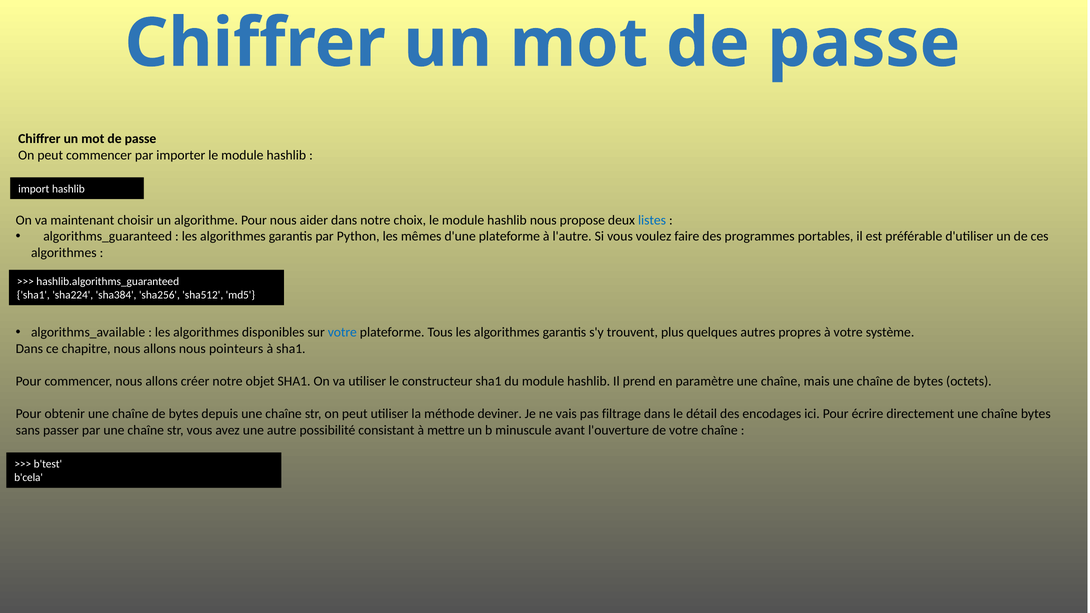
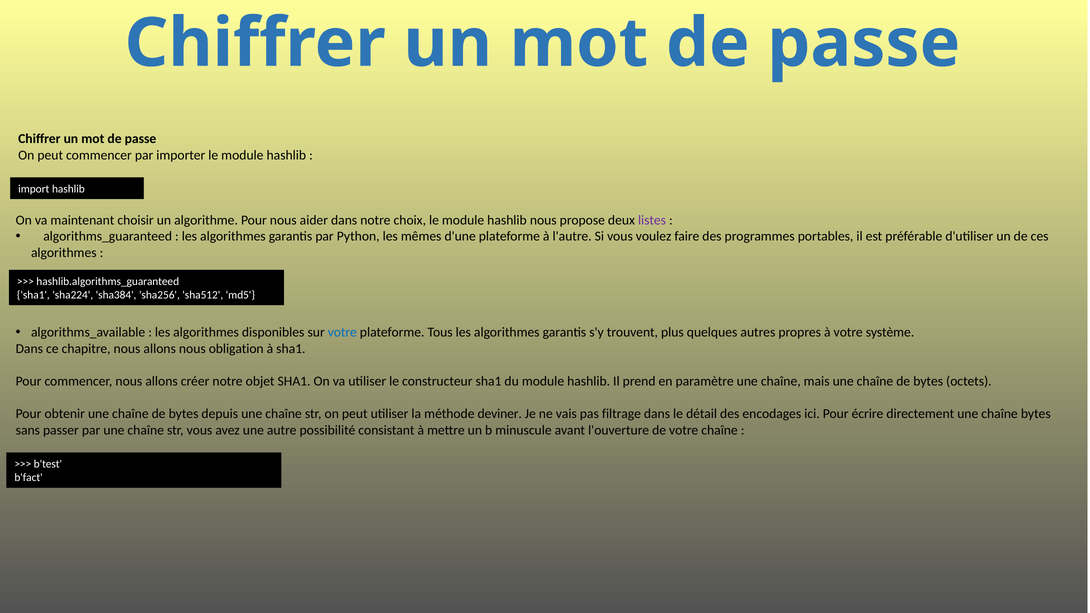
listes colour: blue -> purple
pointeurs: pointeurs -> obligation
b'cela: b'cela -> b'fact
